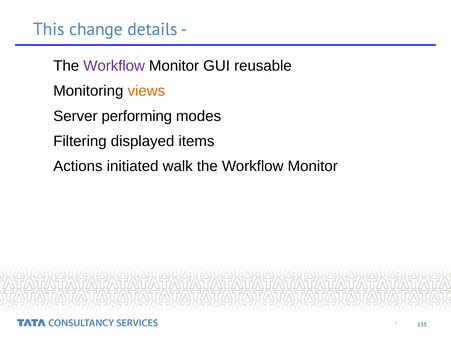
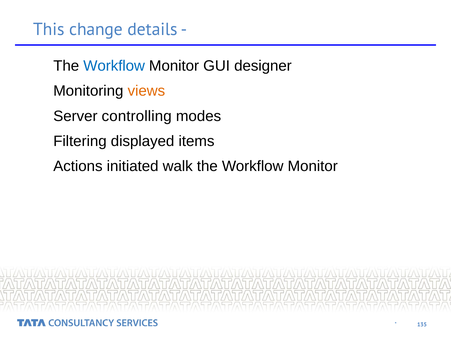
Workflow at (114, 66) colour: purple -> blue
reusable: reusable -> designer
performing: performing -> controlling
